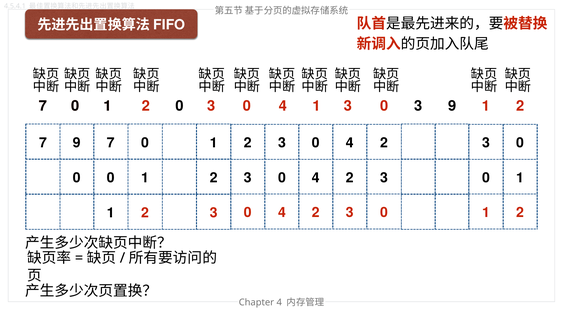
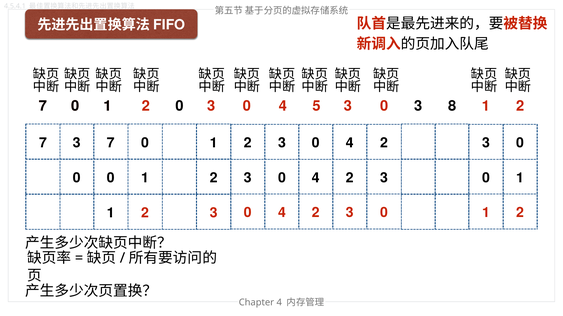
2 0 1: 1 -> 5
4 9: 9 -> 8
7 9: 9 -> 3
